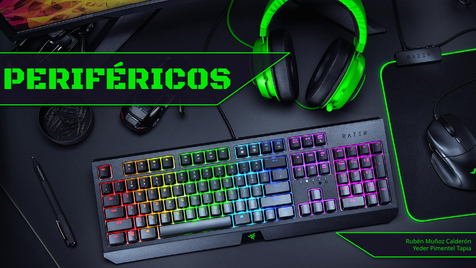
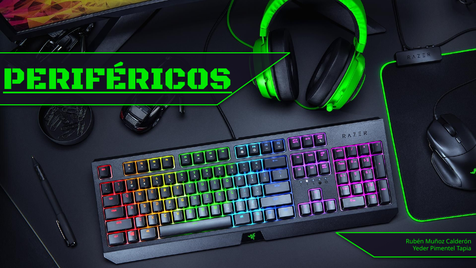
PERIFÉRICOS underline: none -> present
